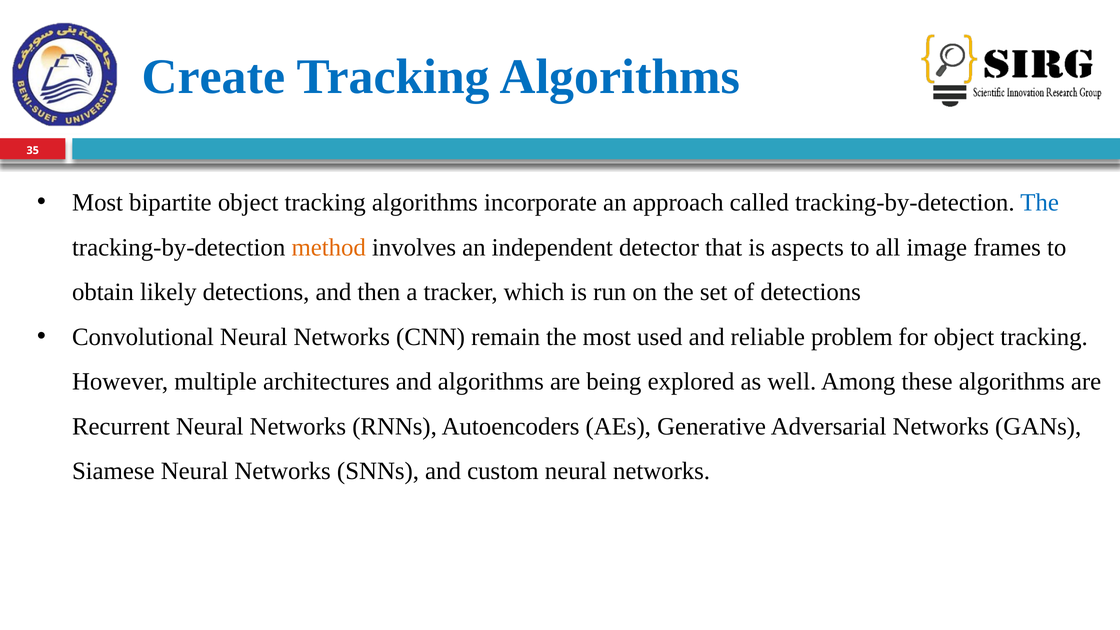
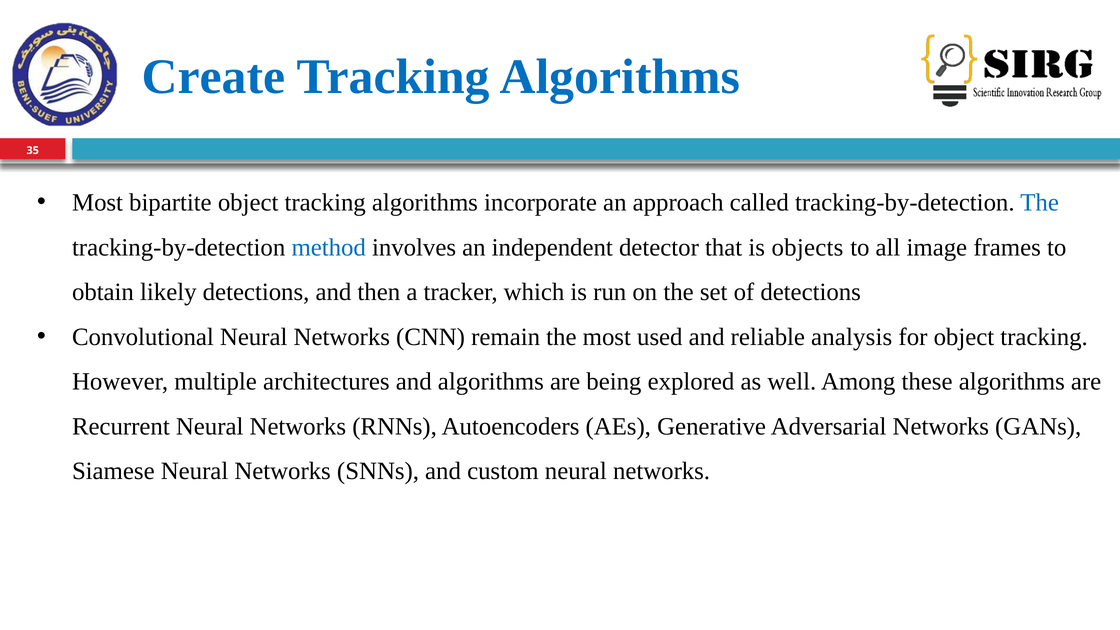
method colour: orange -> blue
aspects: aspects -> objects
problem: problem -> analysis
